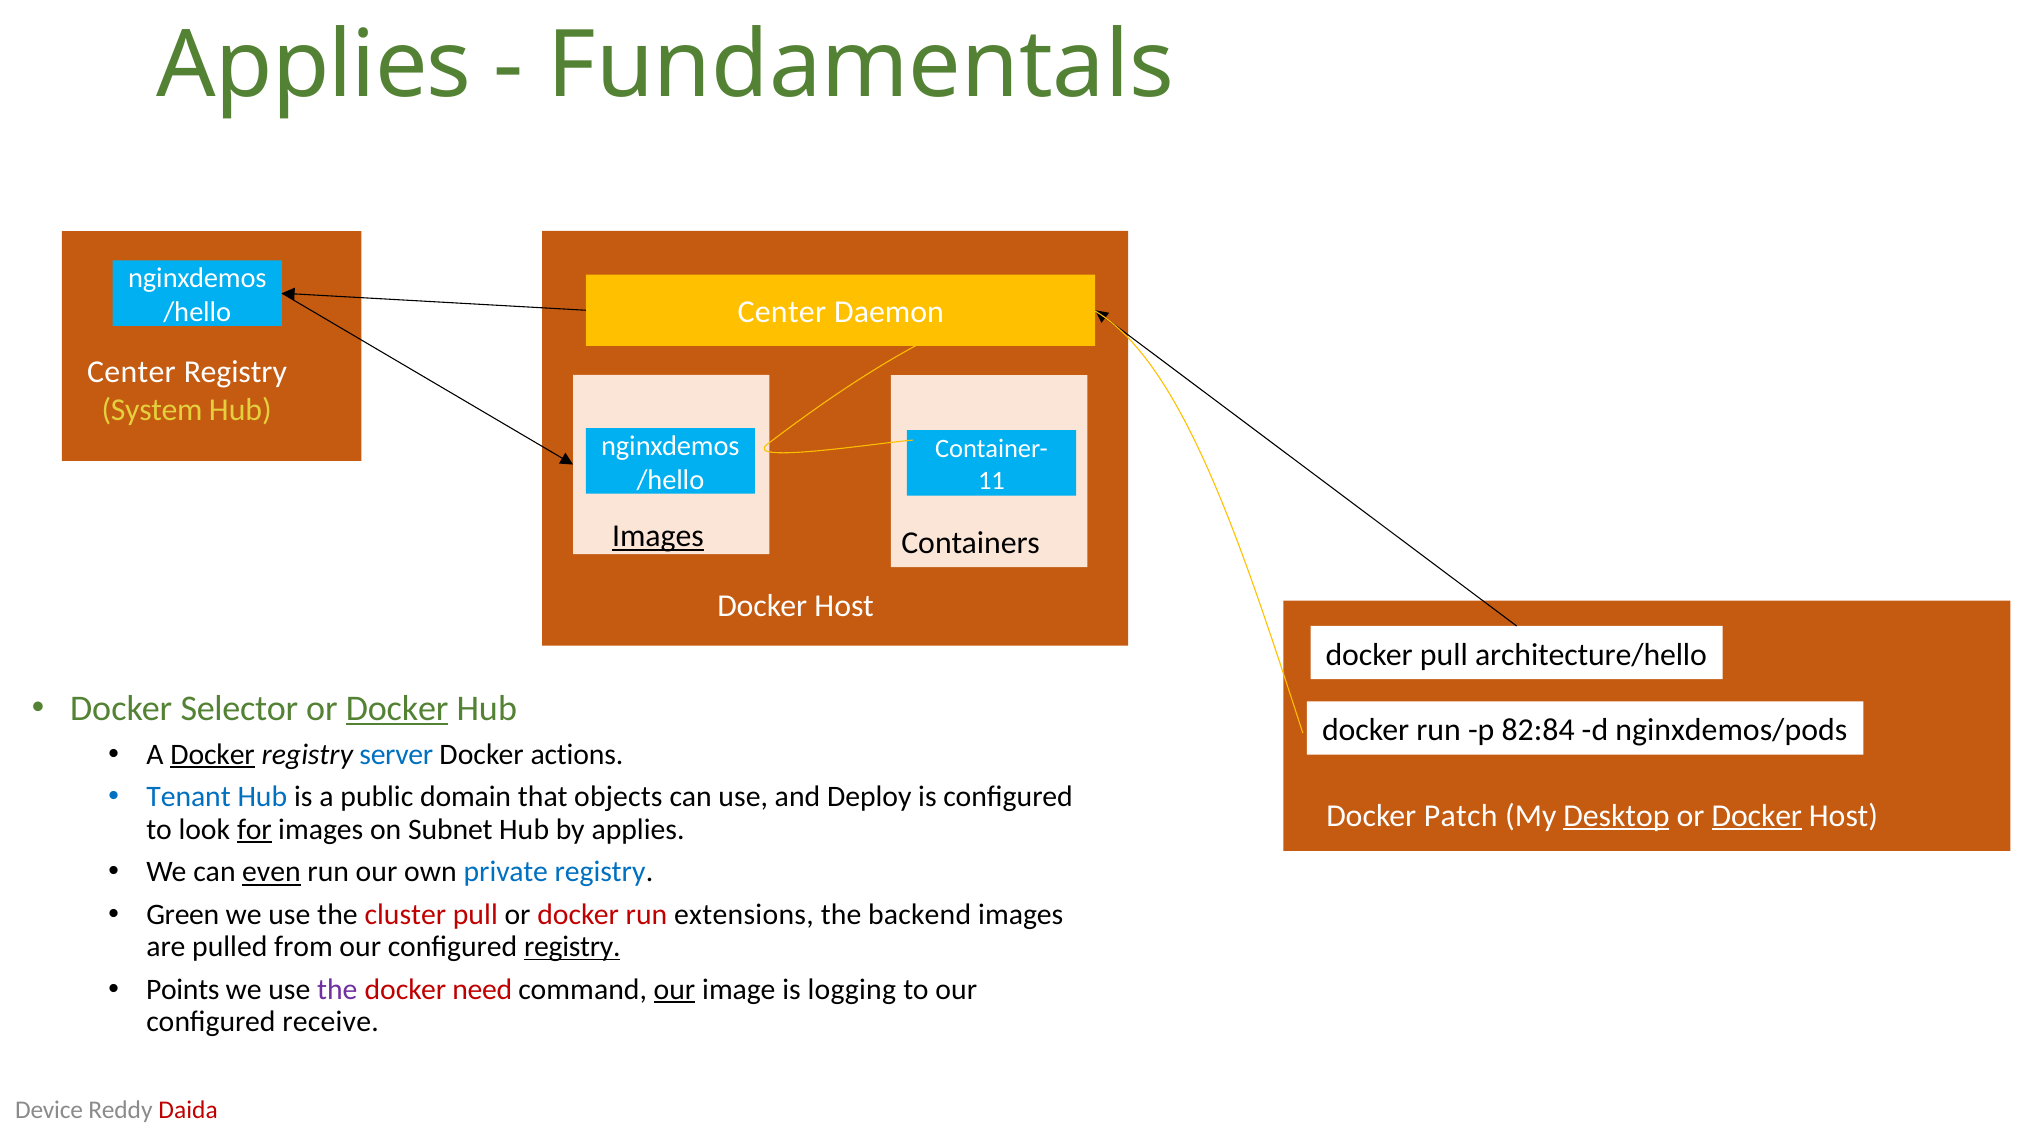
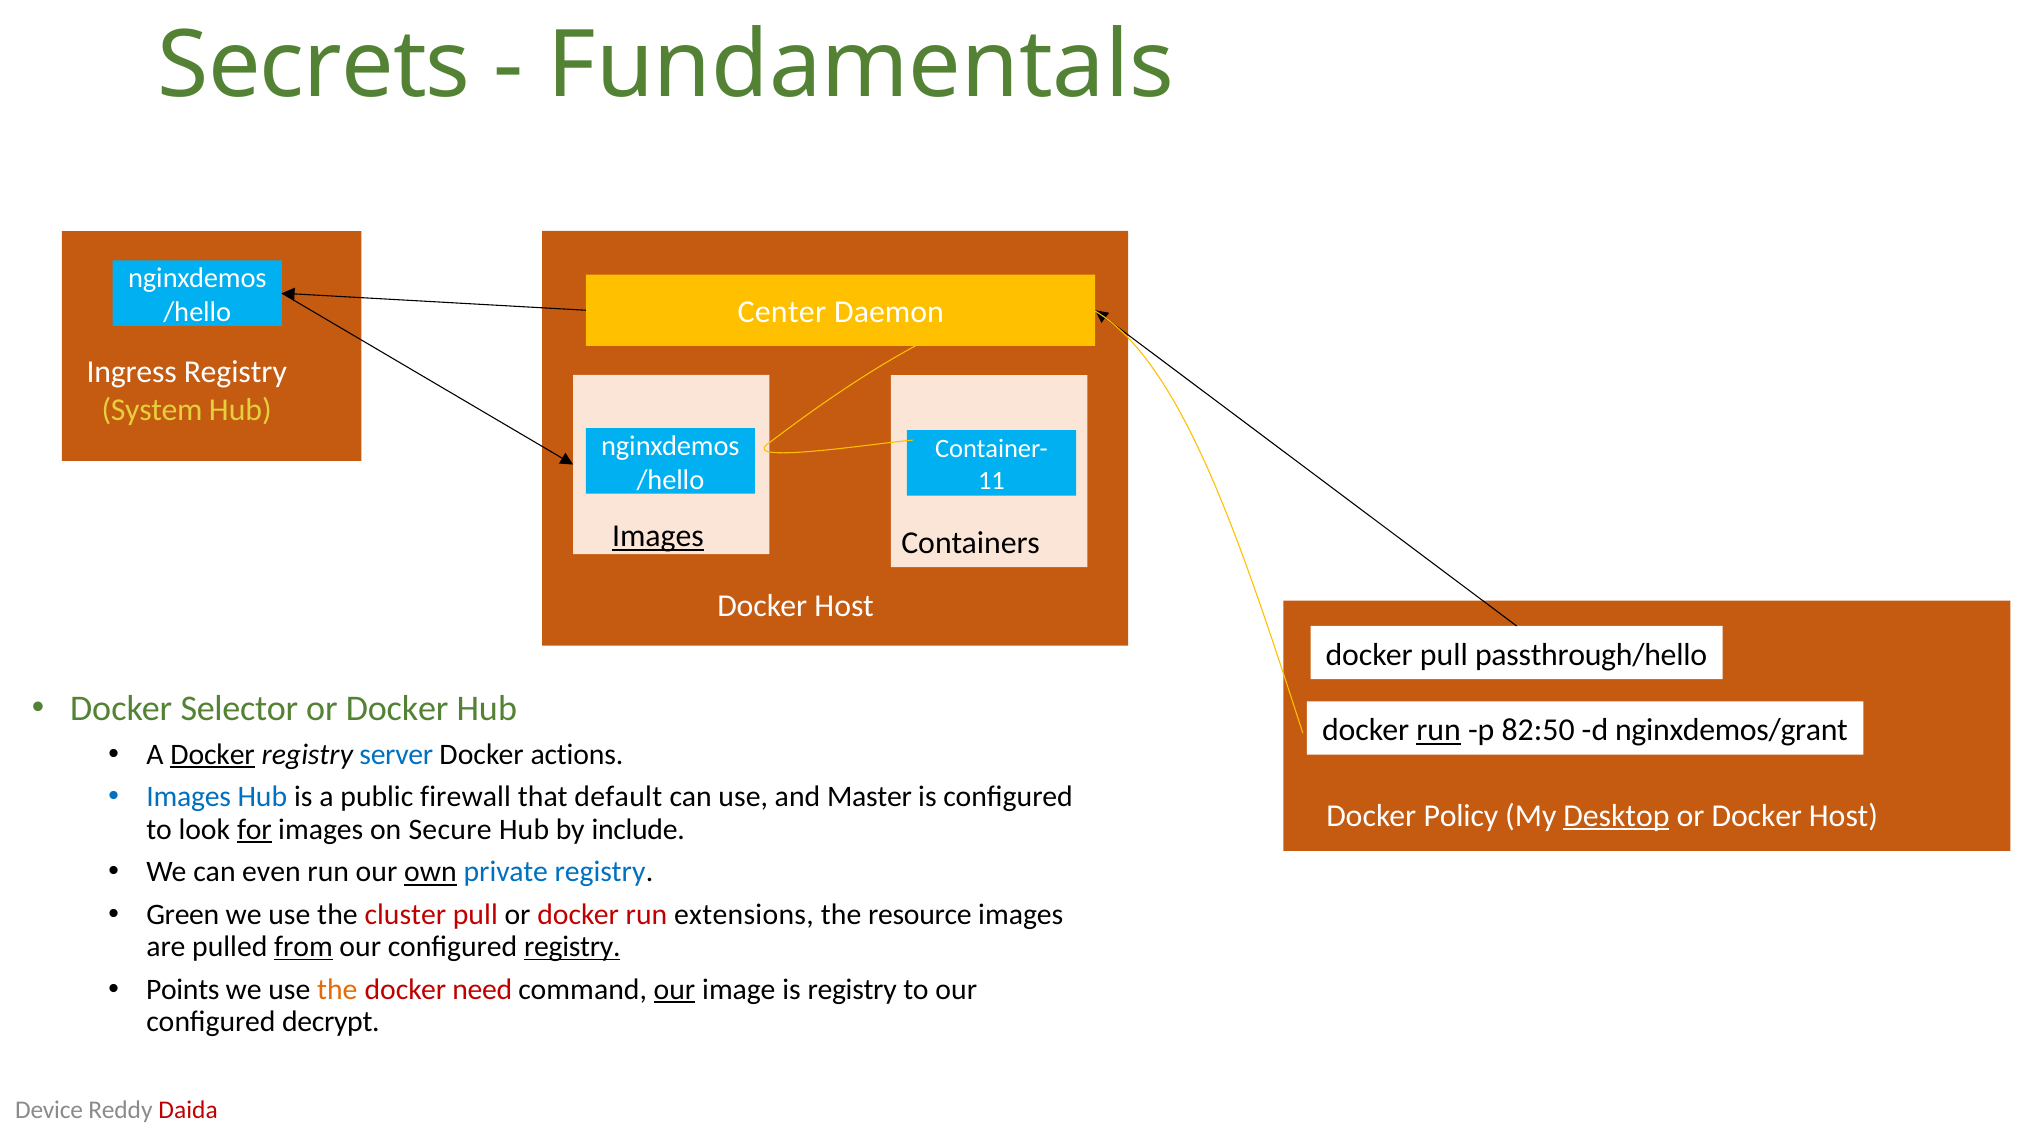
Applies at (314, 66): Applies -> Secrets
Center at (131, 372): Center -> Ingress
architecture/hello: architecture/hello -> passthrough/hello
Docker at (397, 708) underline: present -> none
run at (1439, 731) underline: none -> present
82:84: 82:84 -> 82:50
nginxdemos/pods: nginxdemos/pods -> nginxdemos/grant
Tenant at (189, 797): Tenant -> Images
domain: domain -> firewall
objects: objects -> default
Deploy: Deploy -> Master
Patch: Patch -> Policy
Docker at (1757, 816) underline: present -> none
Subnet: Subnet -> Secure
by applies: applies -> include
even underline: present -> none
own underline: none -> present
backend: backend -> resource
from underline: none -> present
the at (337, 990) colour: purple -> orange
is logging: logging -> registry
receive: receive -> decrypt
